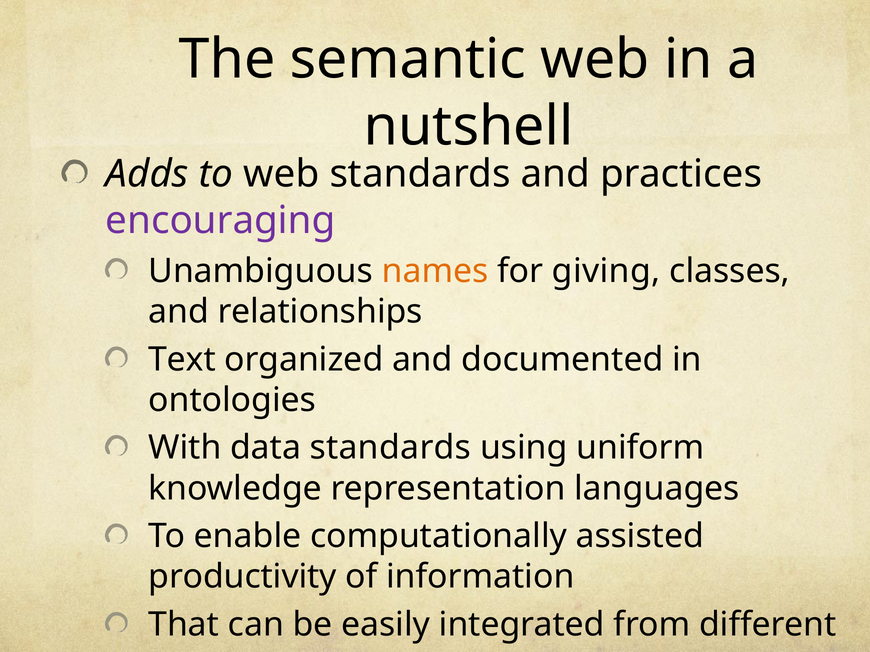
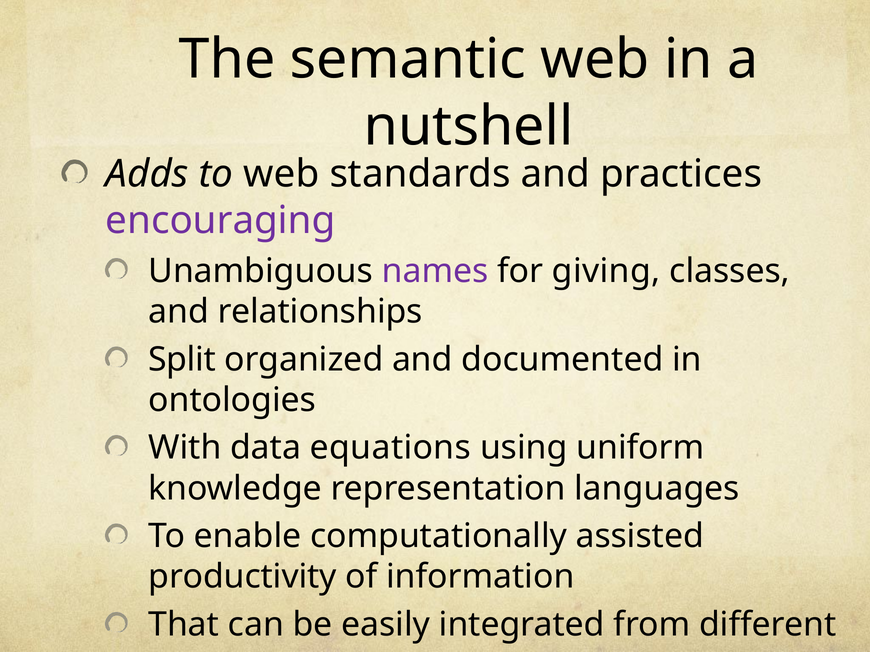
names colour: orange -> purple
Text: Text -> Split
data standards: standards -> equations
